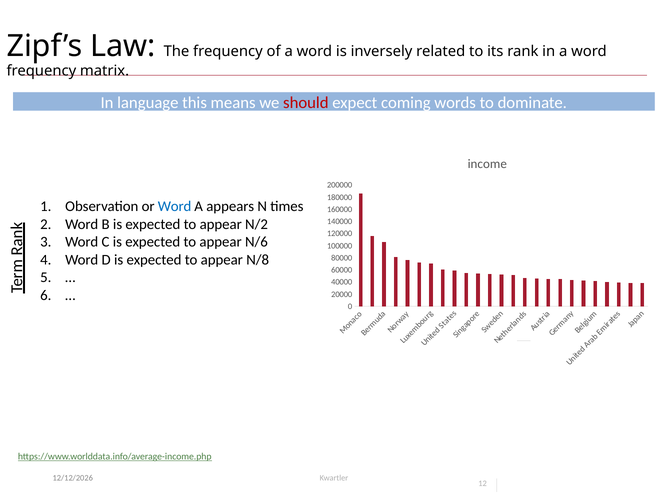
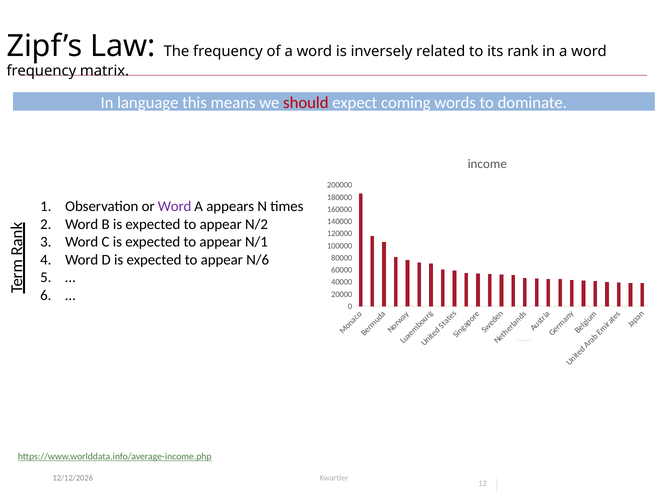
Word at (175, 206) colour: blue -> purple
N/6: N/6 -> N/1
N/8: N/8 -> N/6
